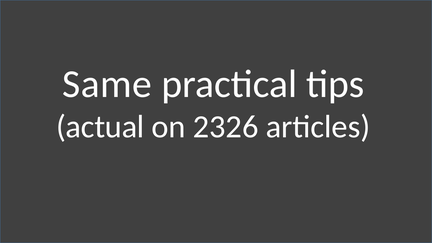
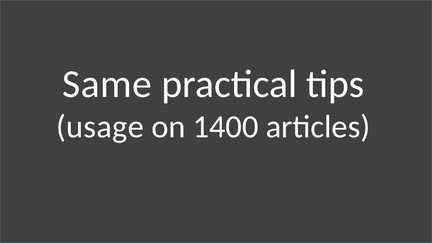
actual: actual -> usage
2326: 2326 -> 1400
